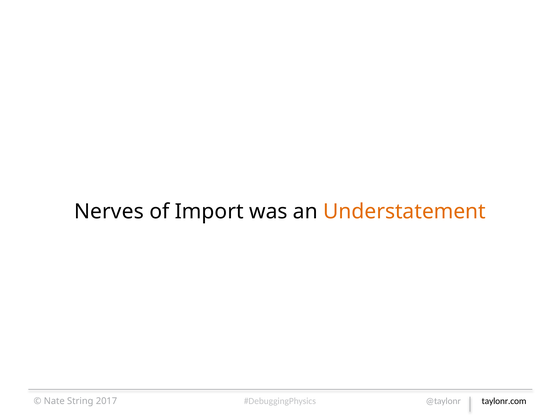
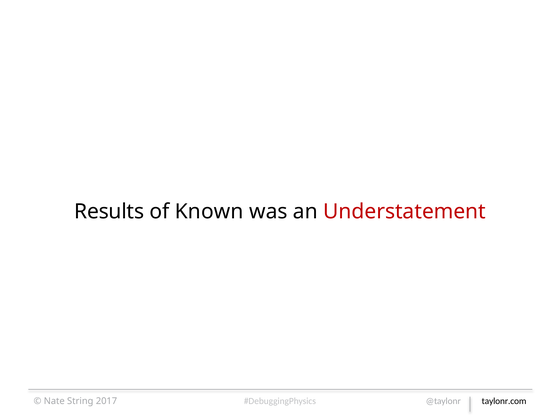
Nerves: Nerves -> Results
Import: Import -> Known
Understatement colour: orange -> red
